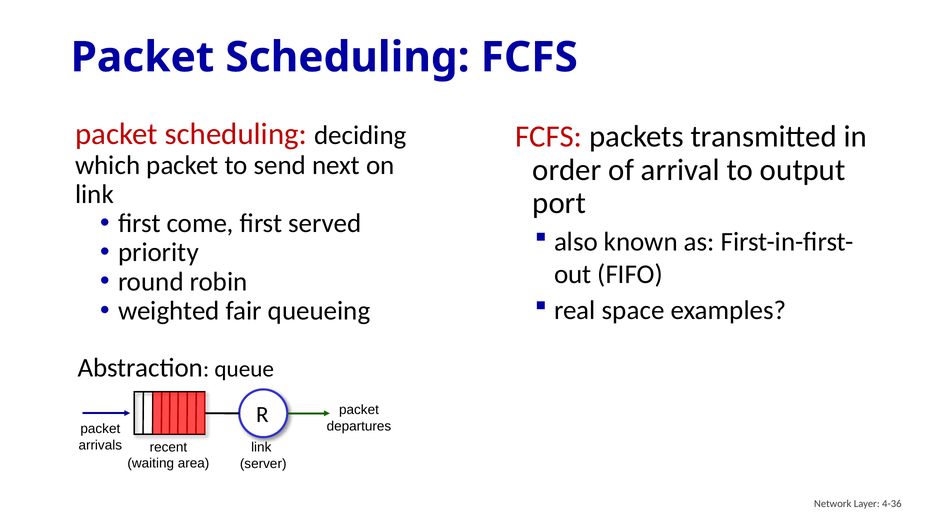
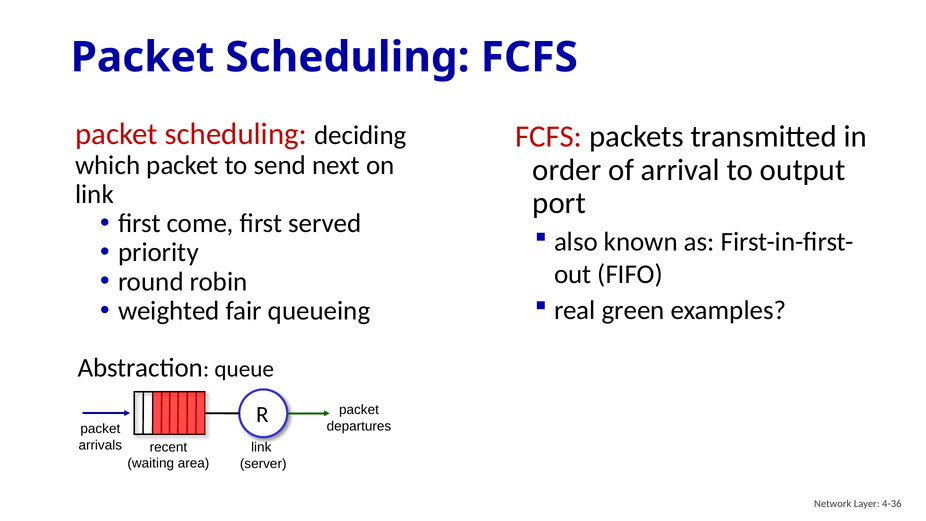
space: space -> green
